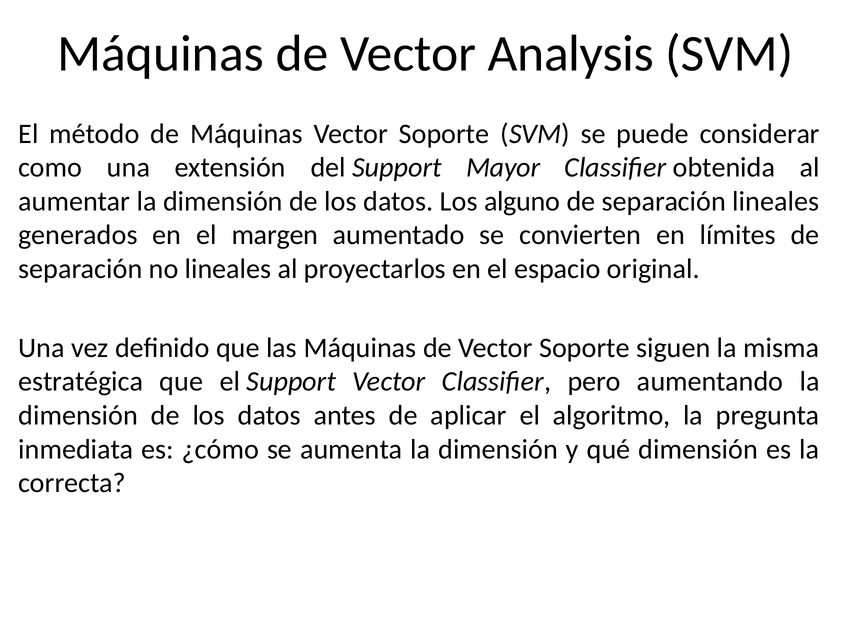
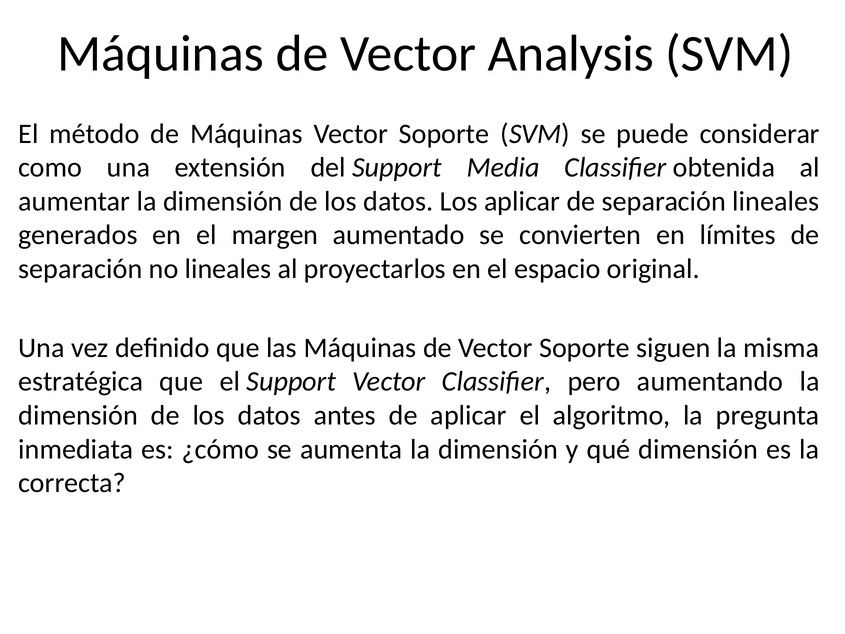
Mayor: Mayor -> Media
Los alguno: alguno -> aplicar
